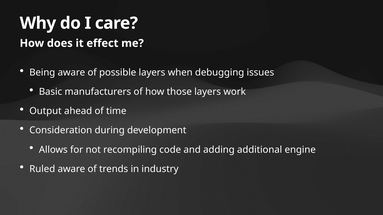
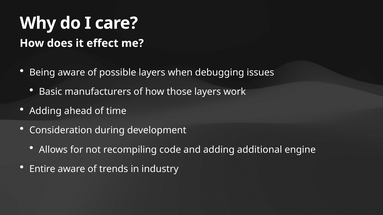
Output at (45, 111): Output -> Adding
Ruled: Ruled -> Entire
